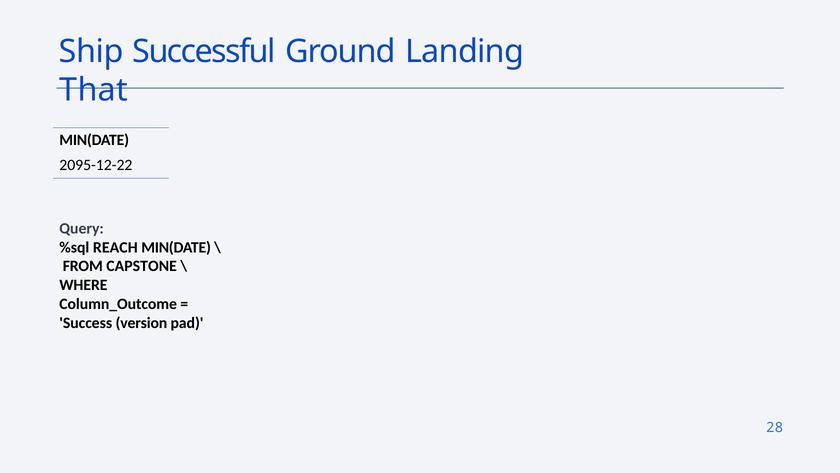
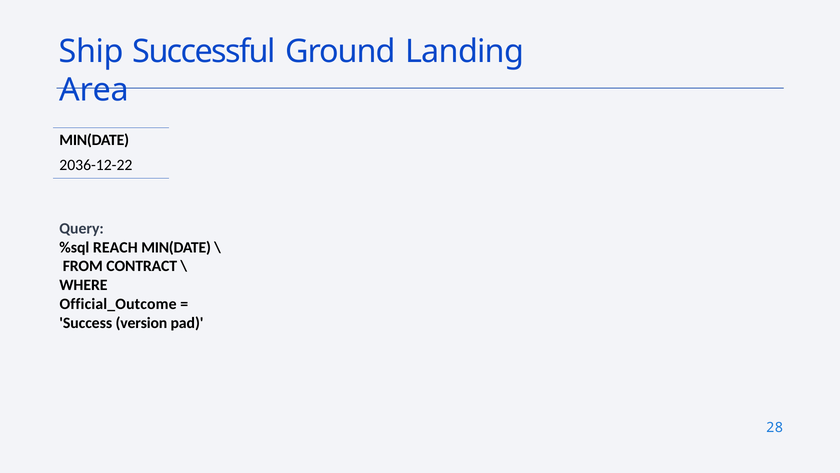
That: That -> Area
2095-12-22: 2095-12-22 -> 2036-12-22
CAPSTONE: CAPSTONE -> CONTRACT
Column_Outcome: Column_Outcome -> Official_Outcome
